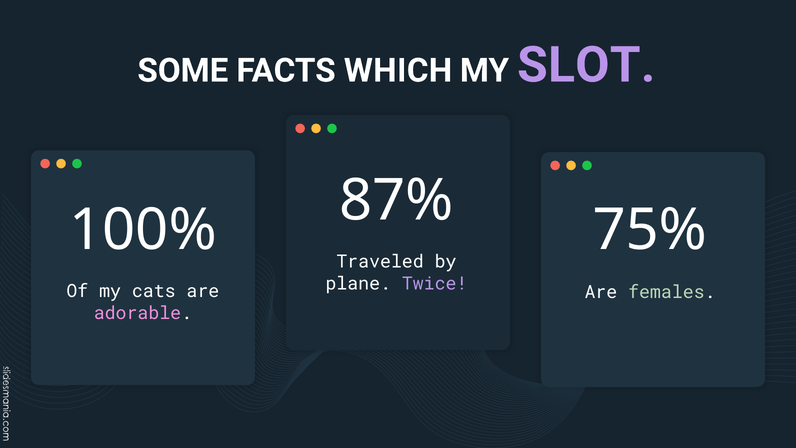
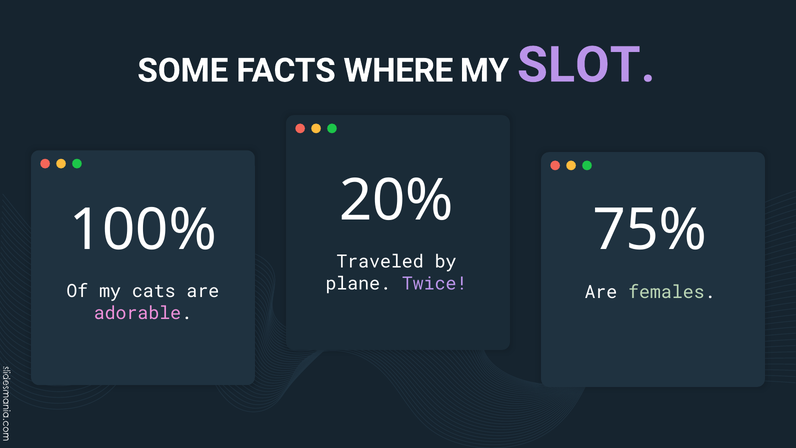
WHICH: WHICH -> WHERE
87%: 87% -> 20%
